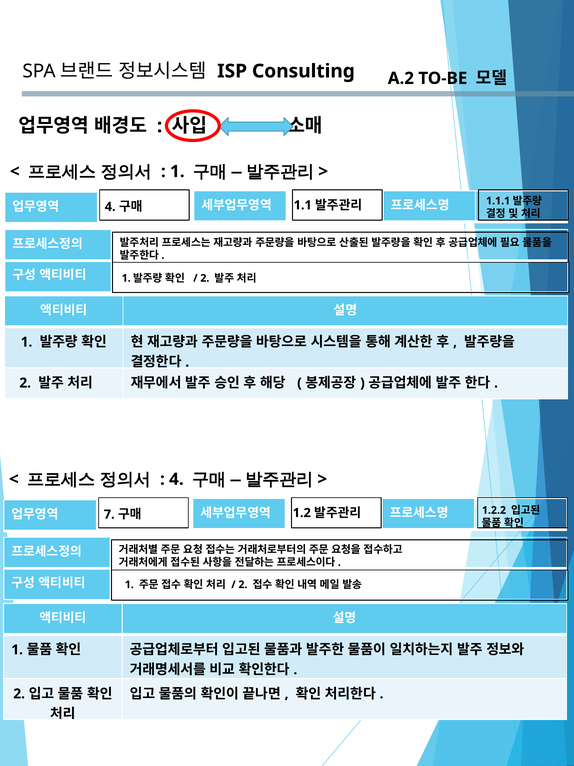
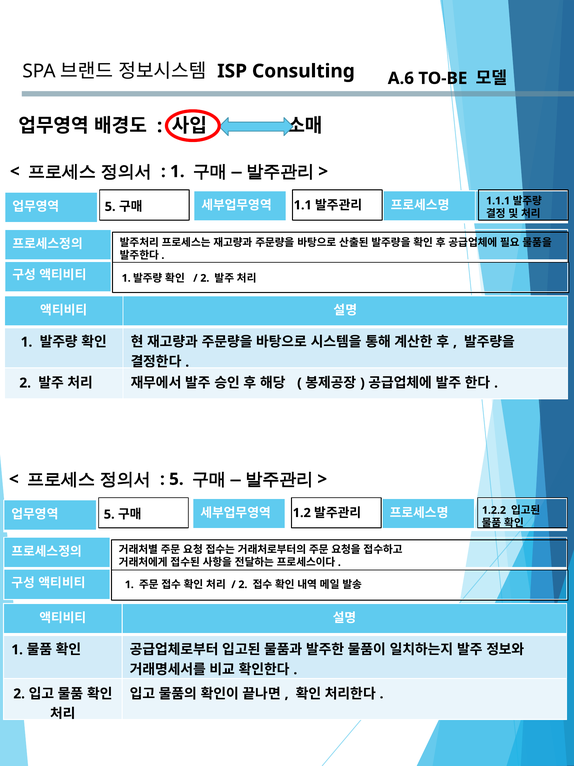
A.2: A.2 -> A.6
4 at (110, 207): 4 -> 5
4 at (176, 479): 4 -> 5
7 at (109, 514): 7 -> 5
